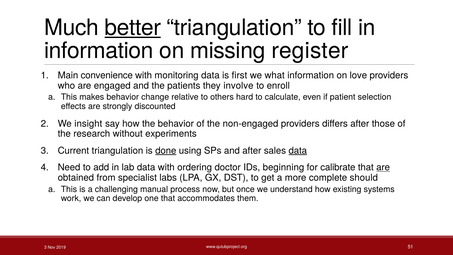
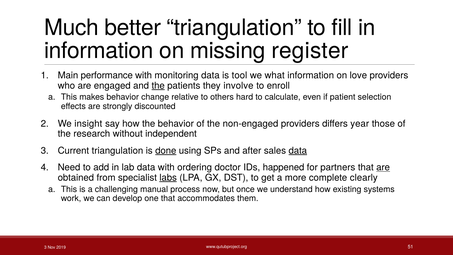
better underline: present -> none
convenience: convenience -> performance
first: first -> tool
the at (158, 86) underline: none -> present
differs after: after -> year
experiments: experiments -> independent
beginning: beginning -> happened
calibrate: calibrate -> partners
labs underline: none -> present
should: should -> clearly
